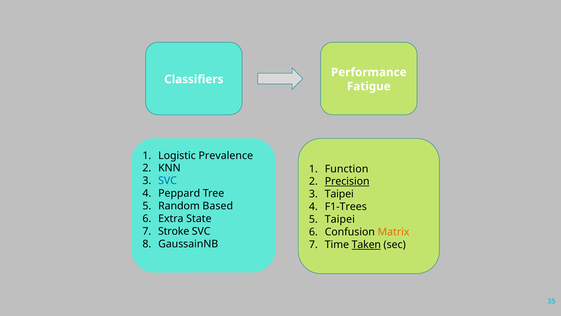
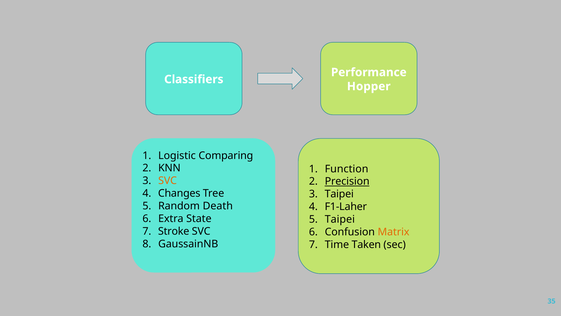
Fatigue: Fatigue -> Hopper
Prevalence: Prevalence -> Comparing
SVC at (168, 181) colour: blue -> orange
Peppard: Peppard -> Changes
Based: Based -> Death
F1-Trees: F1-Trees -> F1-Laher
Taken underline: present -> none
